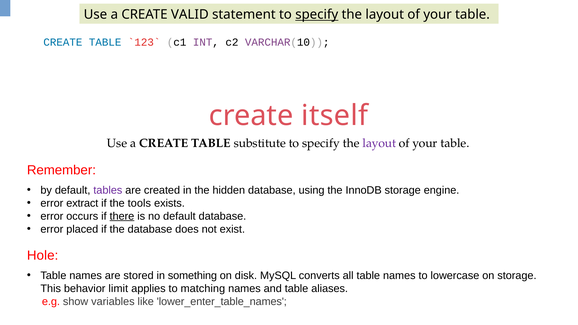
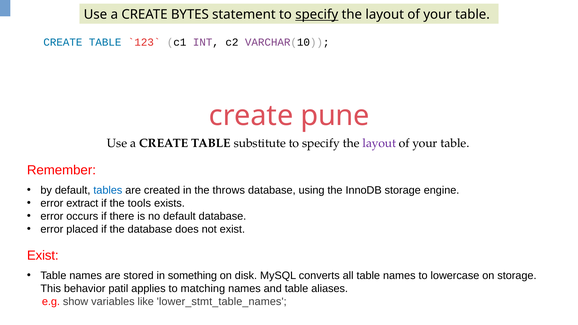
VALID: VALID -> BYTES
itself: itself -> pune
tables colour: purple -> blue
hidden: hidden -> throws
there underline: present -> none
Hole at (43, 256): Hole -> Exist
limit: limit -> patil
lower_enter_table_names: lower_enter_table_names -> lower_stmt_table_names
